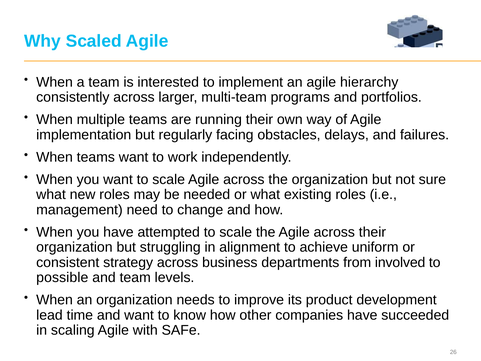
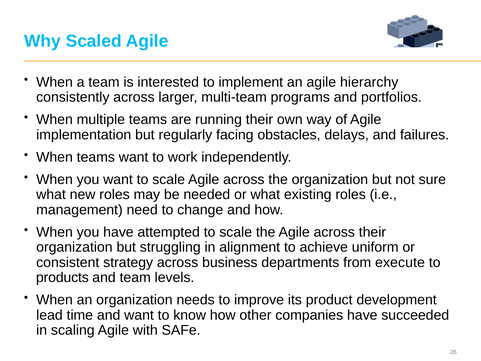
involved: involved -> execute
possible: possible -> products
